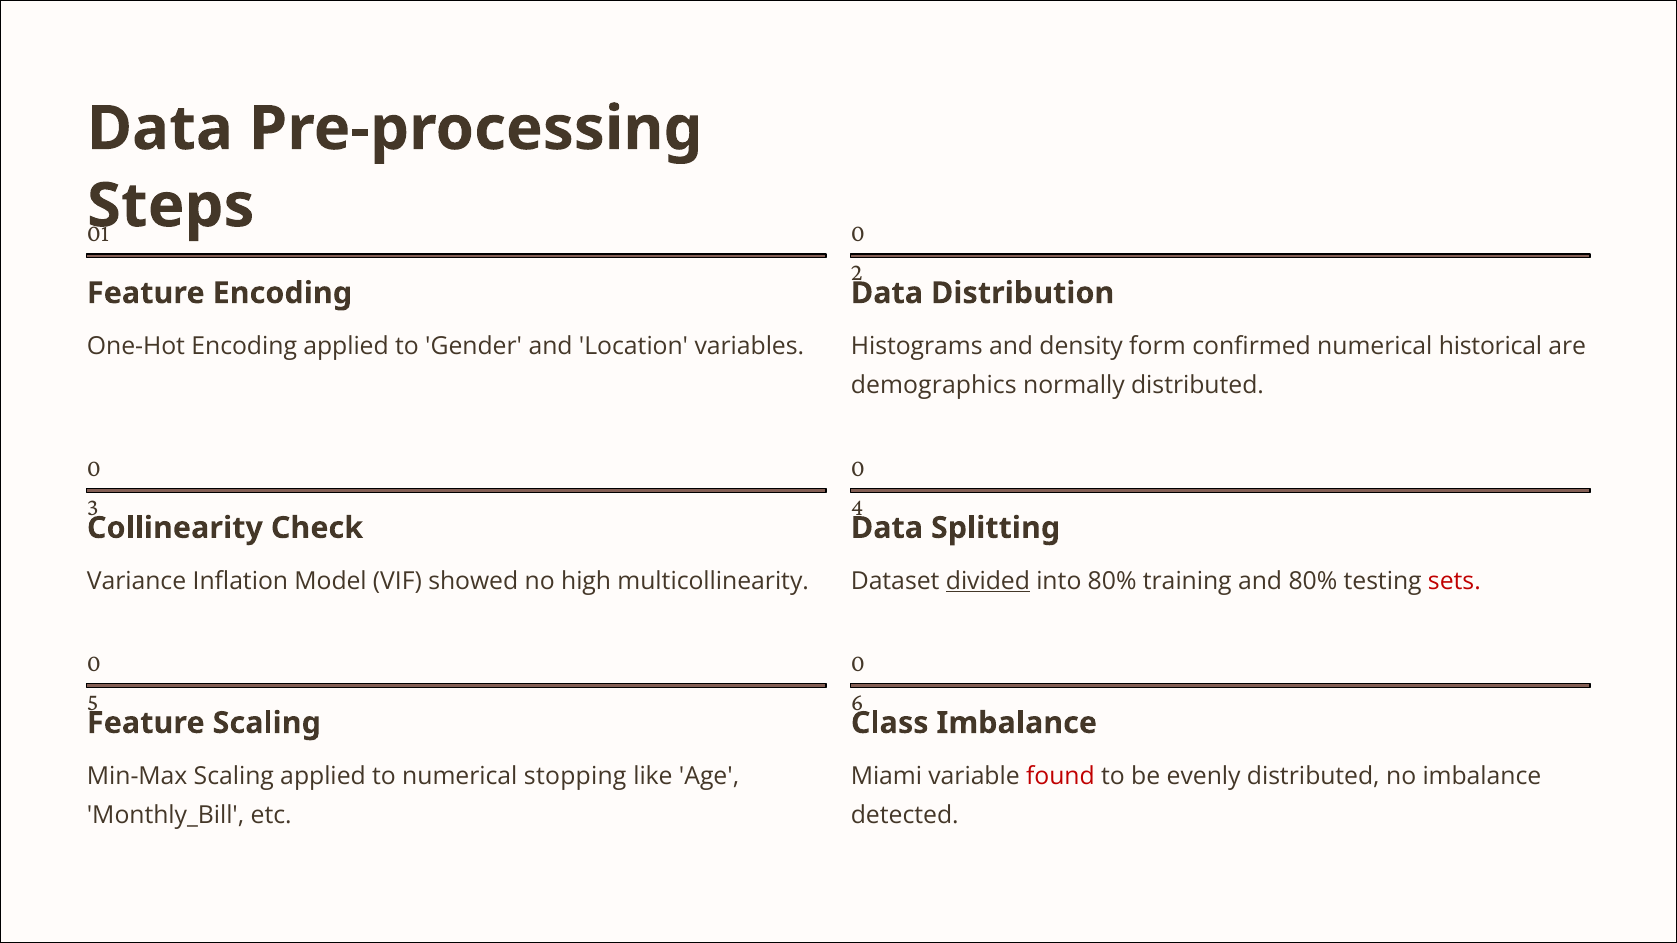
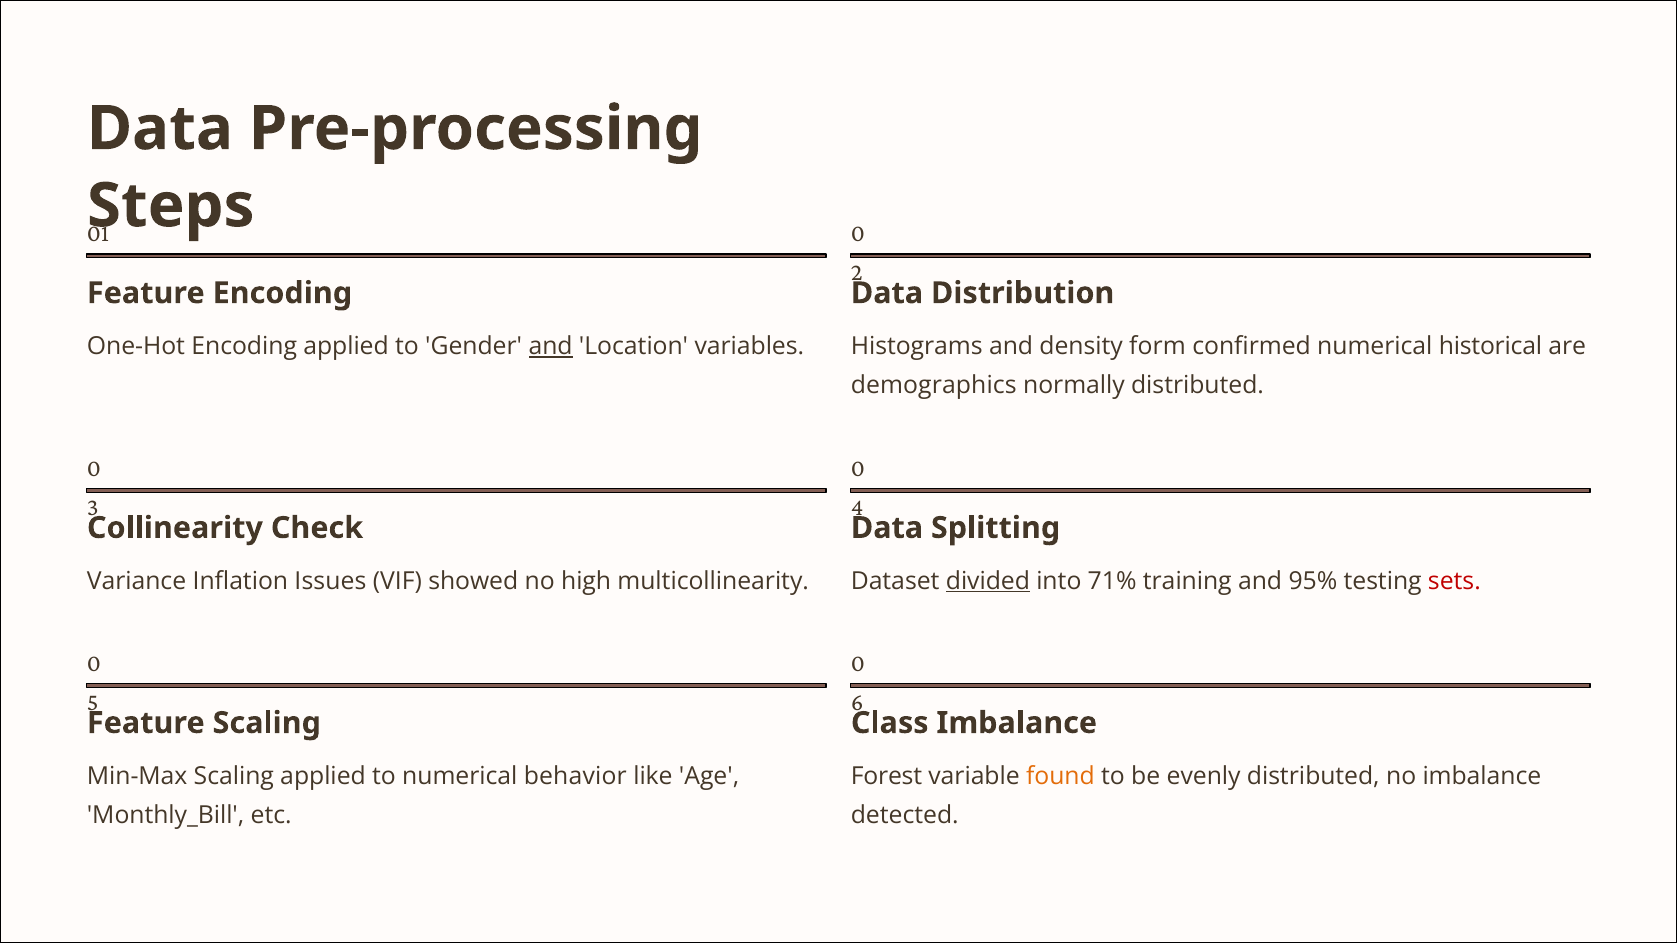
and at (551, 346) underline: none -> present
Model: Model -> Issues
into 80%: 80% -> 71%
and 80%: 80% -> 95%
stopping: stopping -> behavior
Miami: Miami -> Forest
found colour: red -> orange
